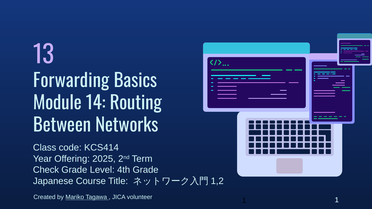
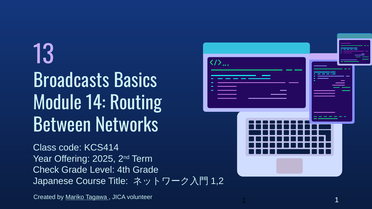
Forwarding: Forwarding -> Broadcasts
